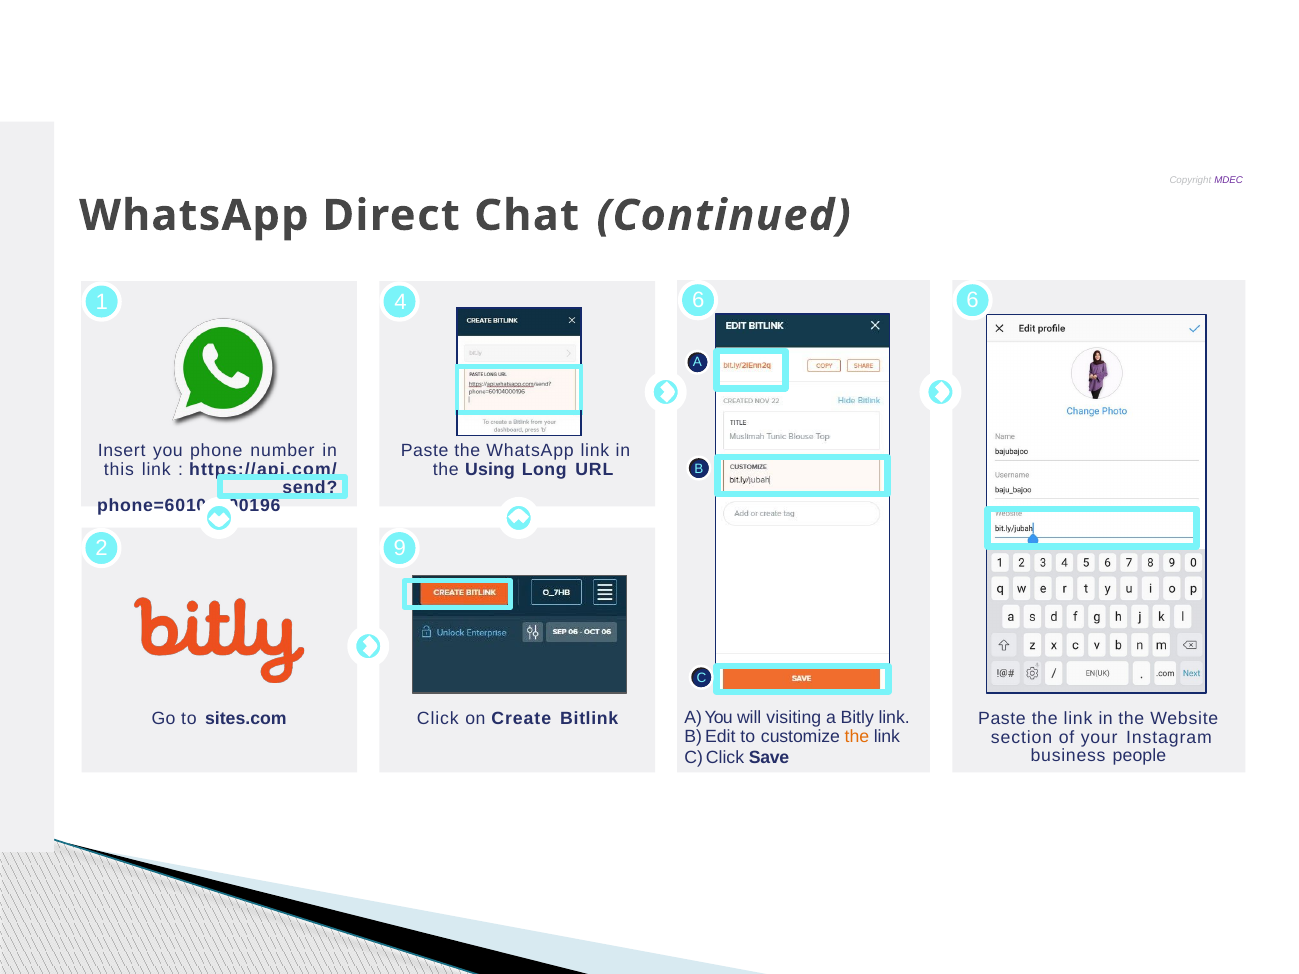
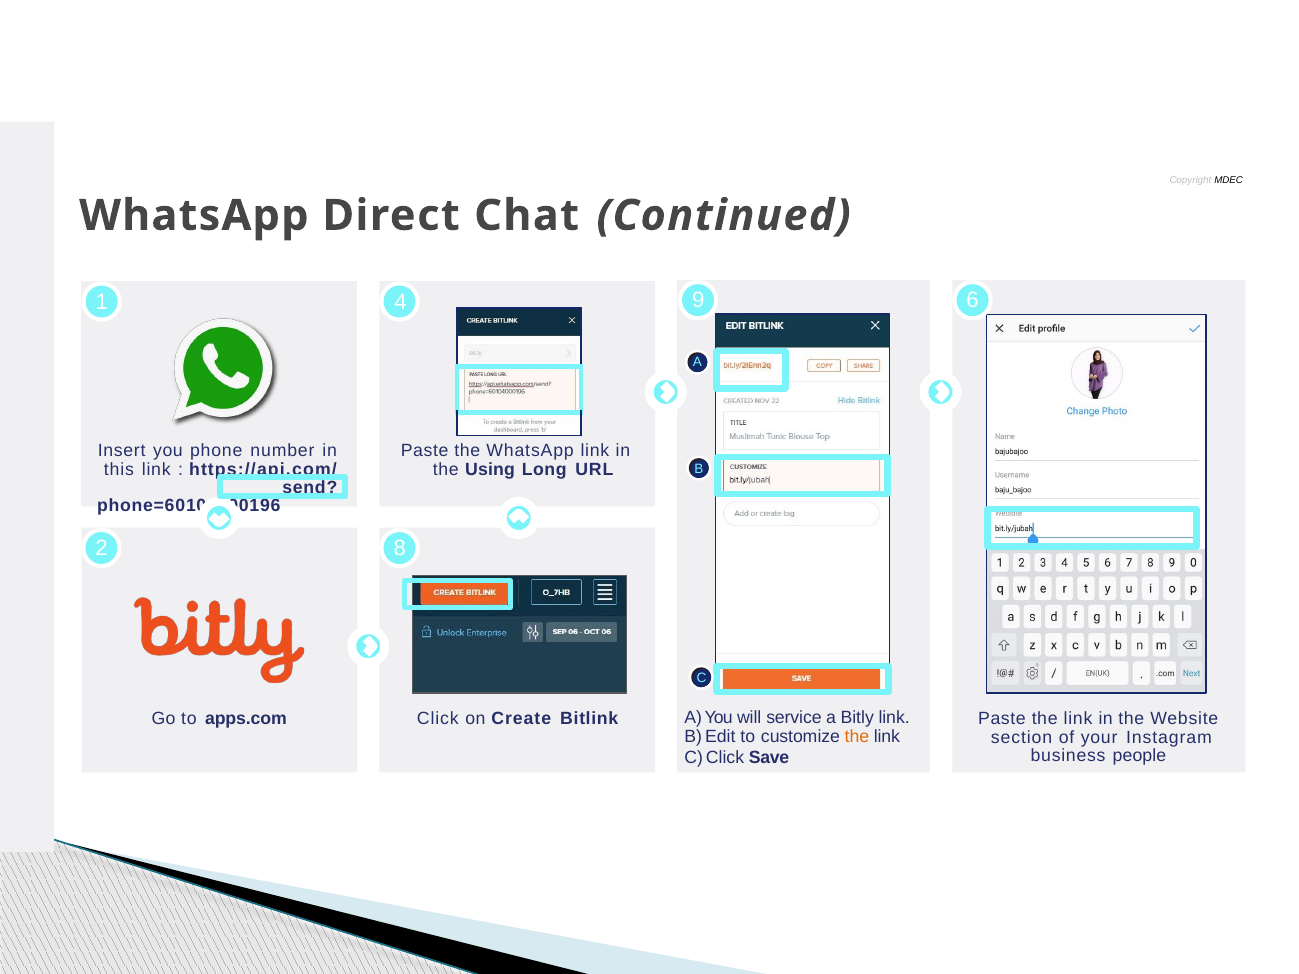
MDEC colour: purple -> black
4 6: 6 -> 9
9: 9 -> 8
sites.com: sites.com -> apps.com
visiting: visiting -> service
